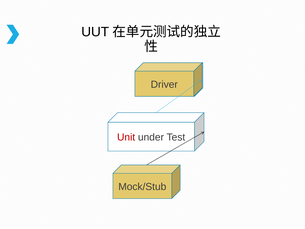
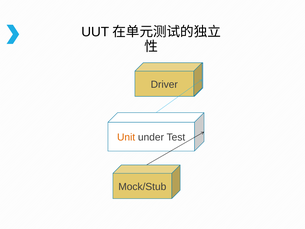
Unit at (126, 137) colour: red -> orange
